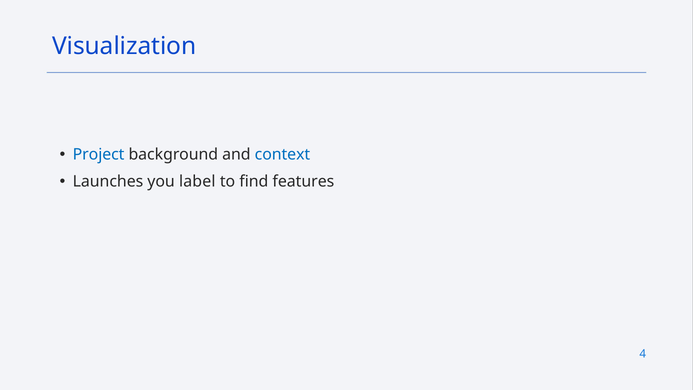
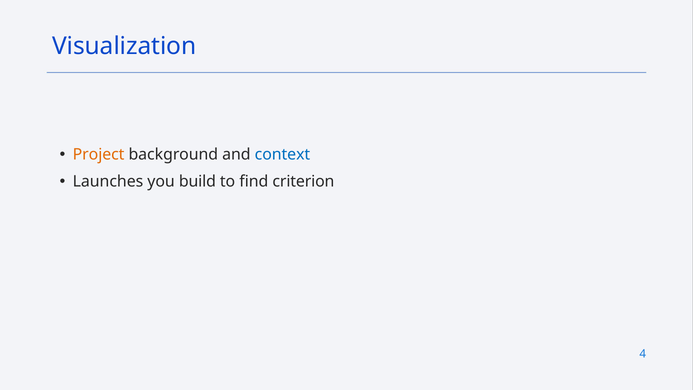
Project colour: blue -> orange
label: label -> build
features: features -> criterion
